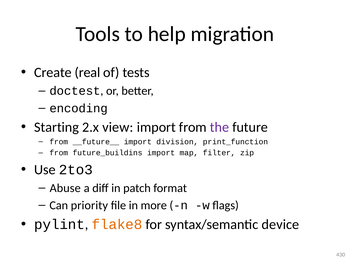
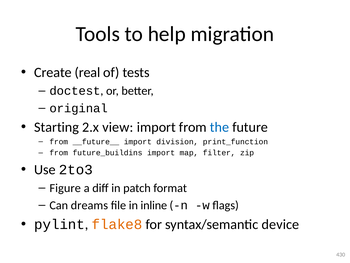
encoding: encoding -> original
the colour: purple -> blue
Abuse: Abuse -> Figure
priority: priority -> dreams
more: more -> inline
